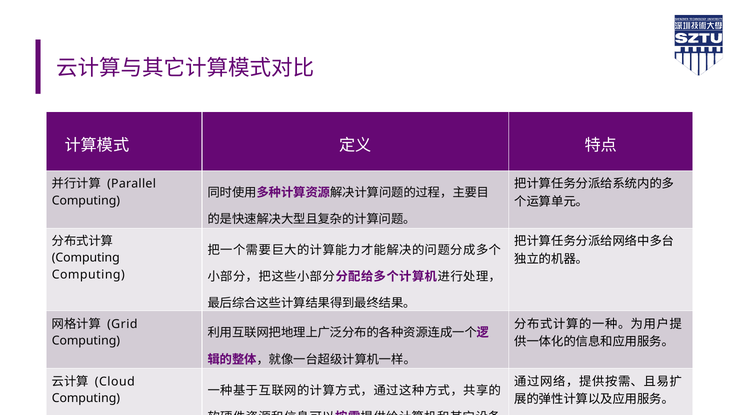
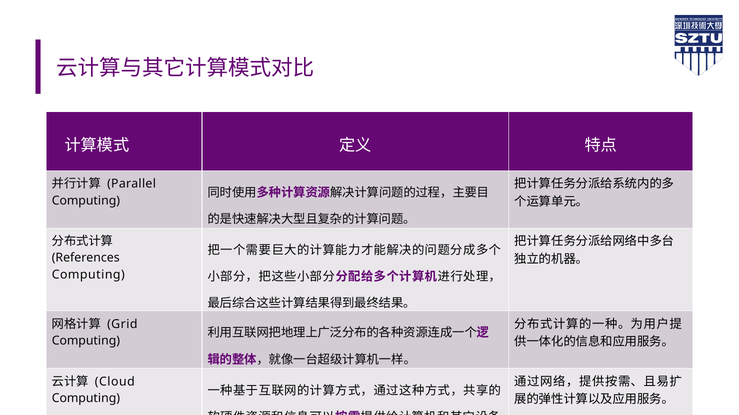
Computing at (86, 258): Computing -> References
